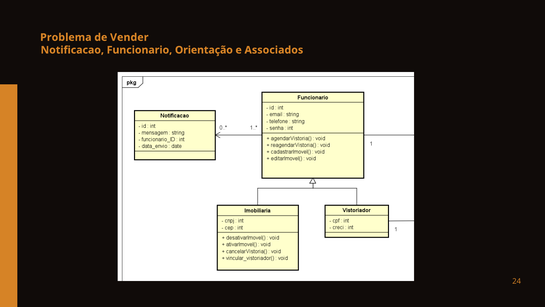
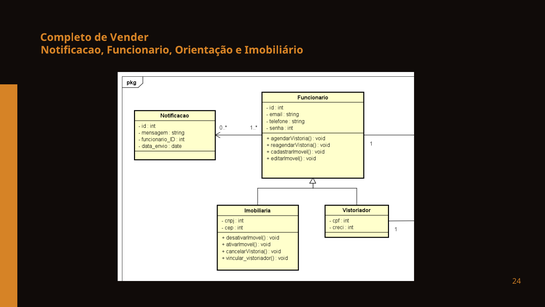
Problema: Problema -> Completo
Associados: Associados -> Imobiliário
